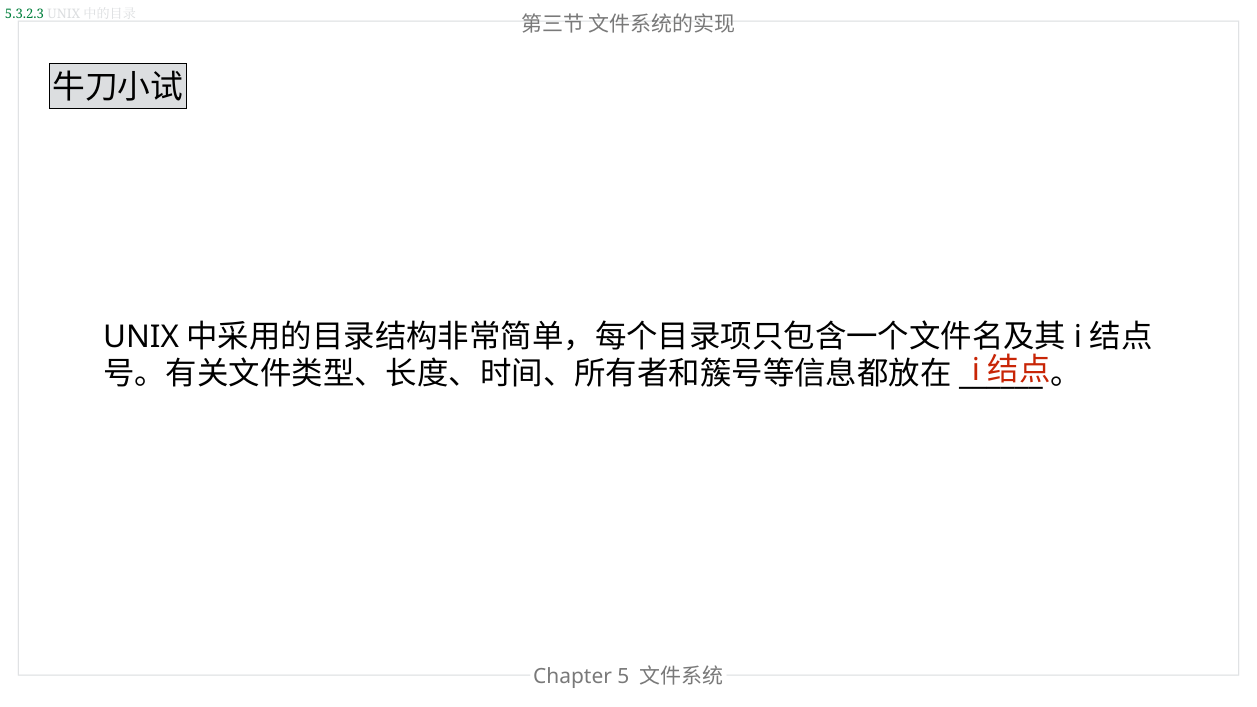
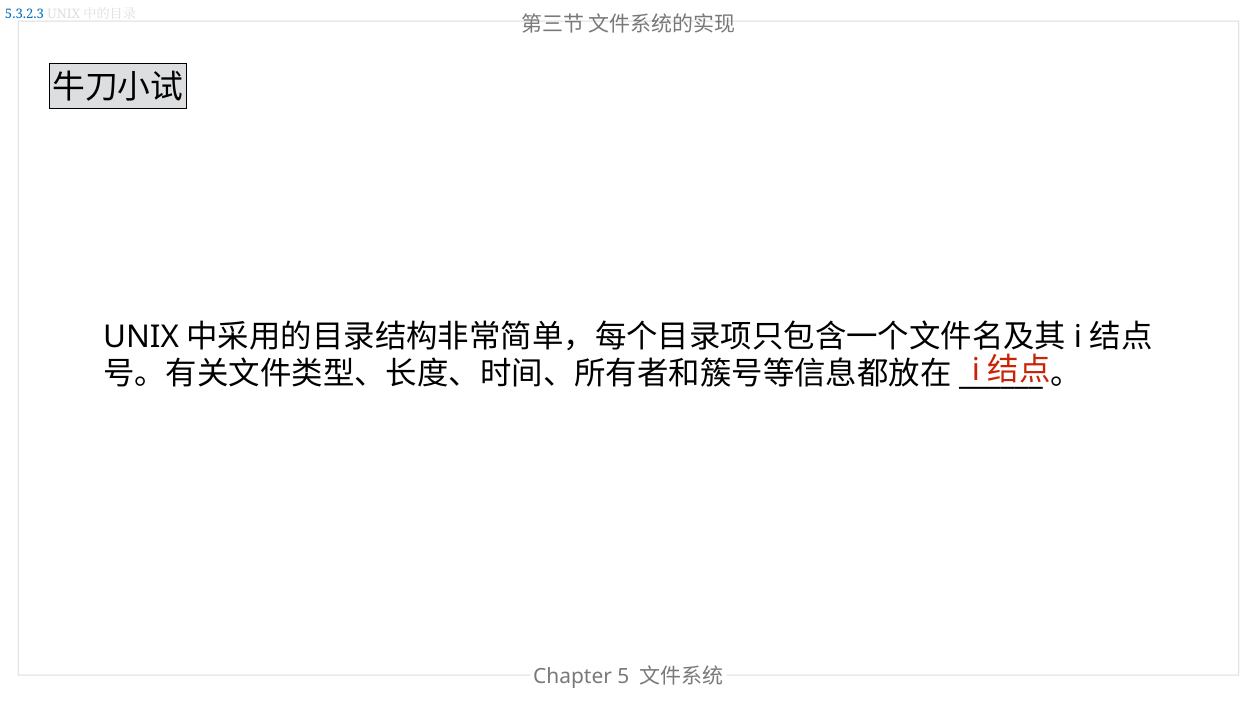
5.3.2.3 colour: green -> blue
